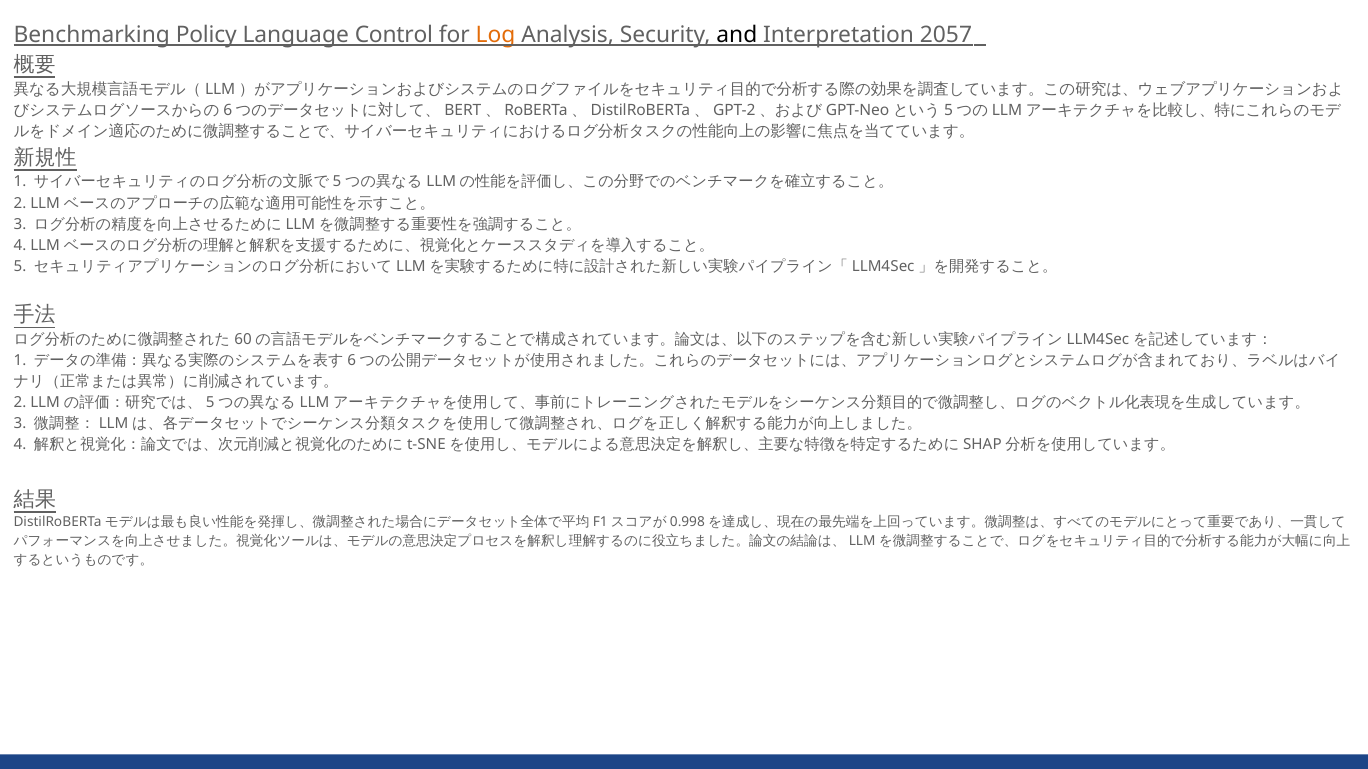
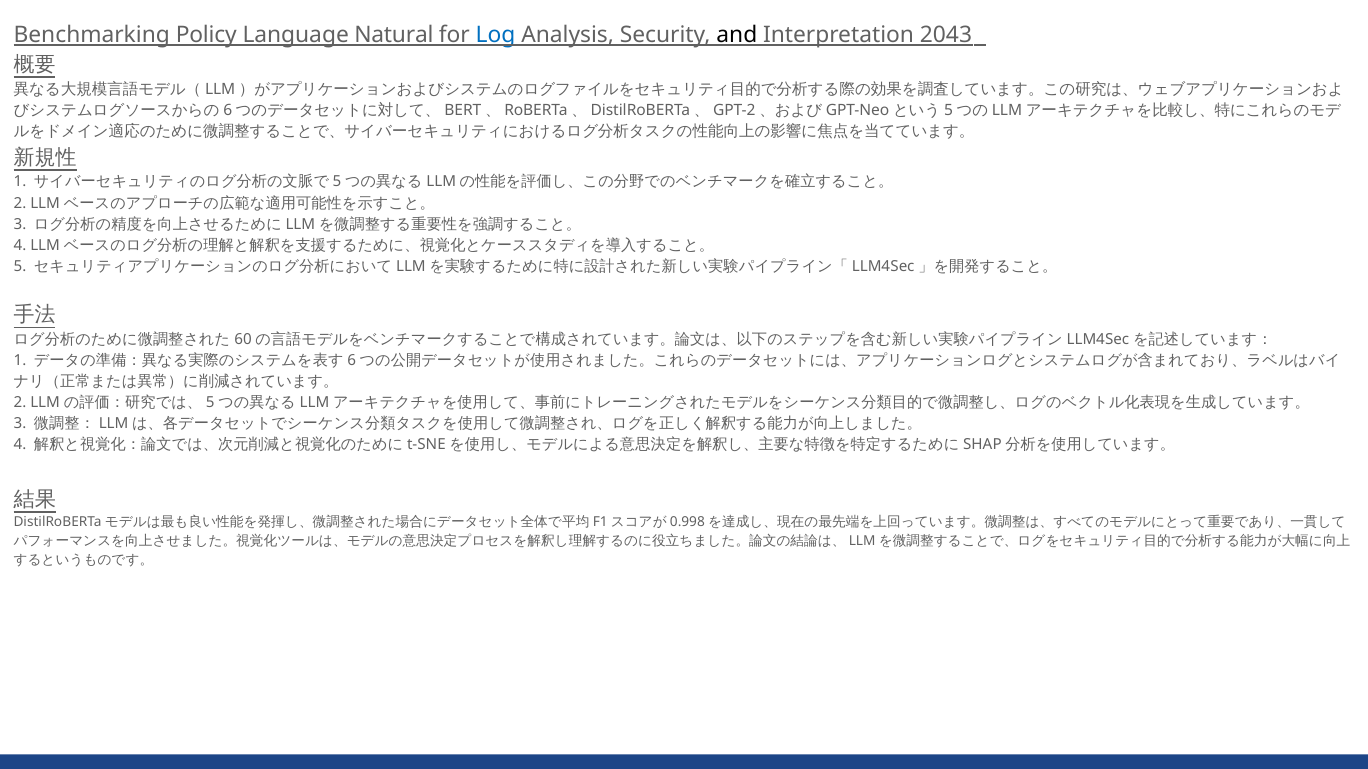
Control: Control -> Natural
Log colour: orange -> blue
2057: 2057 -> 2043
